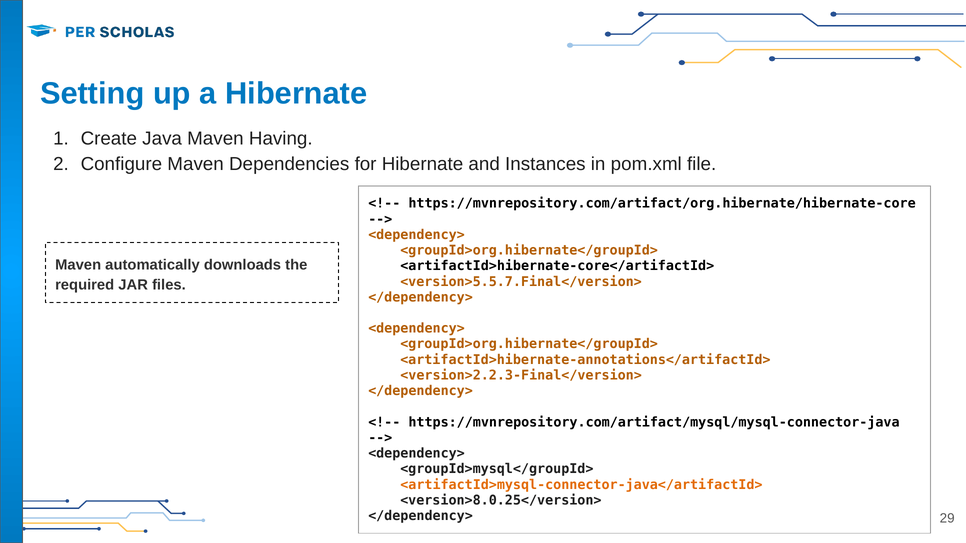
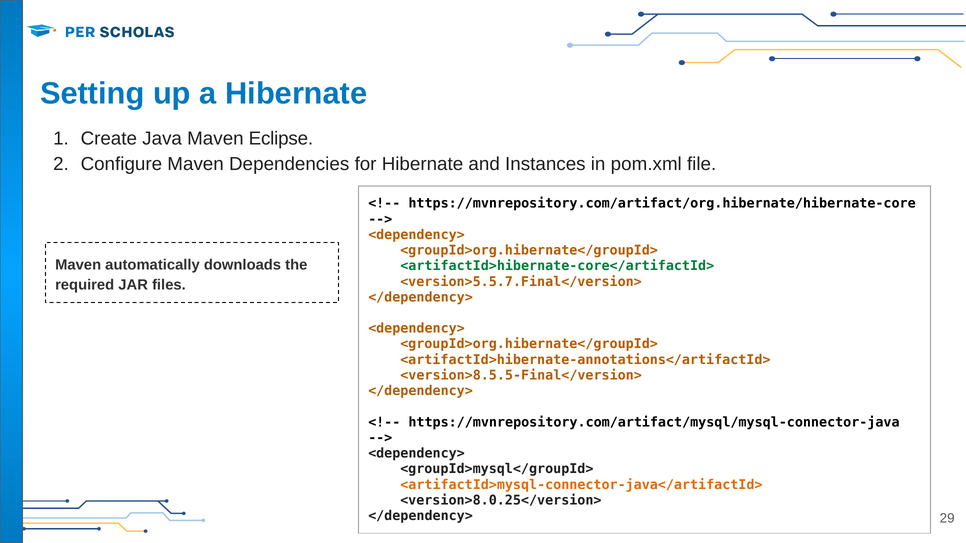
Having: Having -> Eclipse
<artifactId>hibernate-core</artifactId> colour: black -> green
<version>2.2.3-Final</version>: <version>2.2.3-Final</version> -> <version>8.5.5-Final</version>
